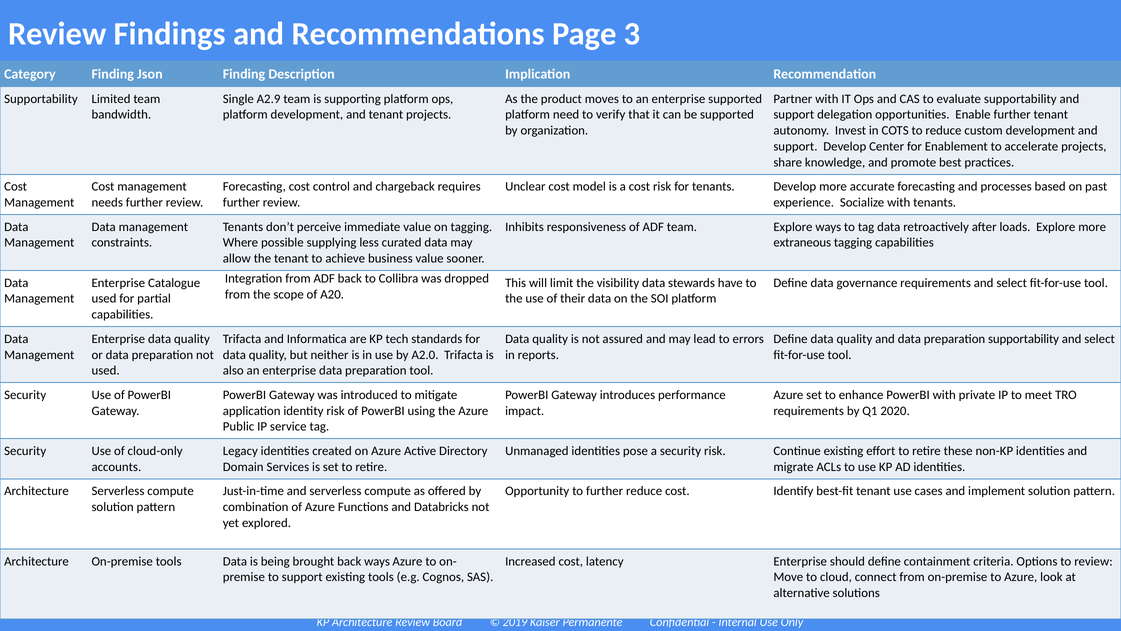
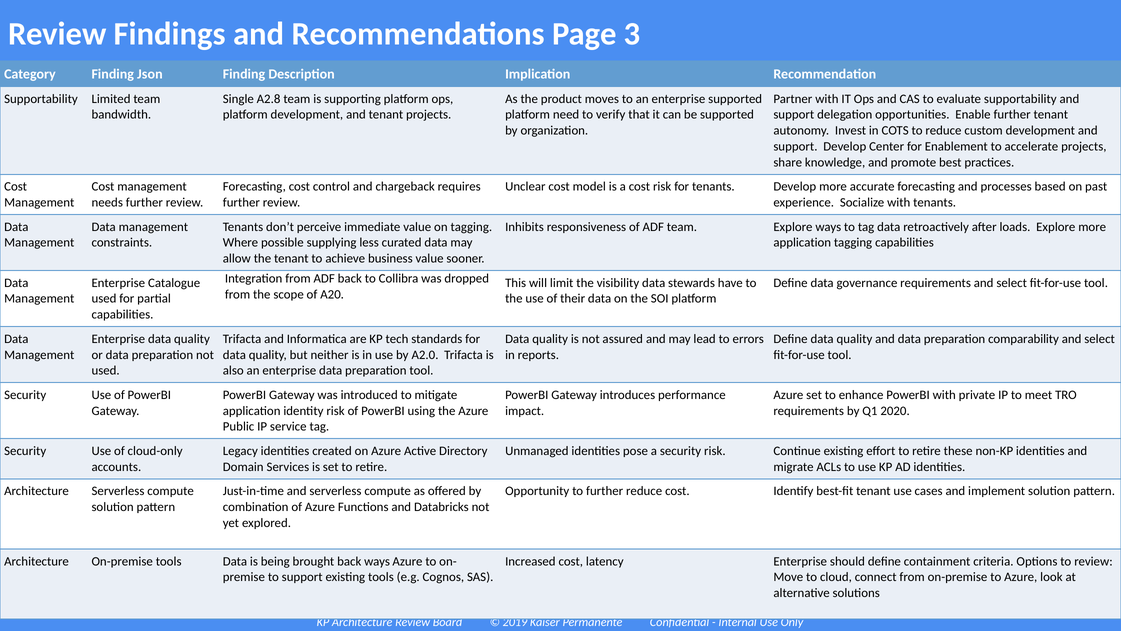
A2.9: A2.9 -> A2.8
extraneous at (802, 243): extraneous -> application
preparation supportability: supportability -> comparability
